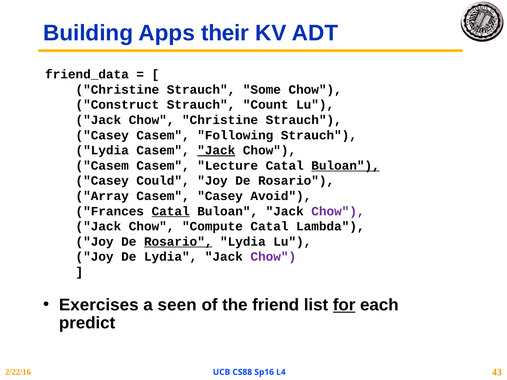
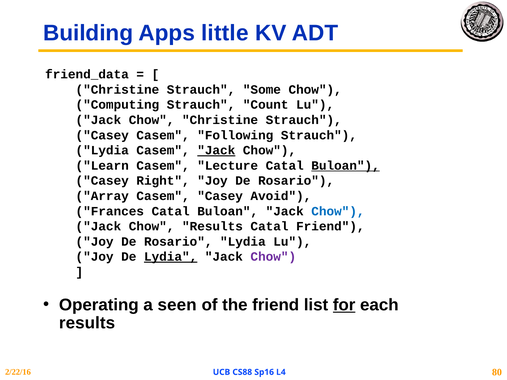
their: their -> little
Construct: Construct -> Computing
Casem at (102, 166): Casem -> Learn
Could: Could -> Right
Catal at (171, 211) underline: present -> none
Chow at (338, 211) colour: purple -> blue
Chow Compute: Compute -> Results
Catal Lambda: Lambda -> Friend
Rosario at (178, 242) underline: present -> none
Lydia at (171, 257) underline: none -> present
Exercises: Exercises -> Operating
predict at (87, 323): predict -> results
43: 43 -> 80
